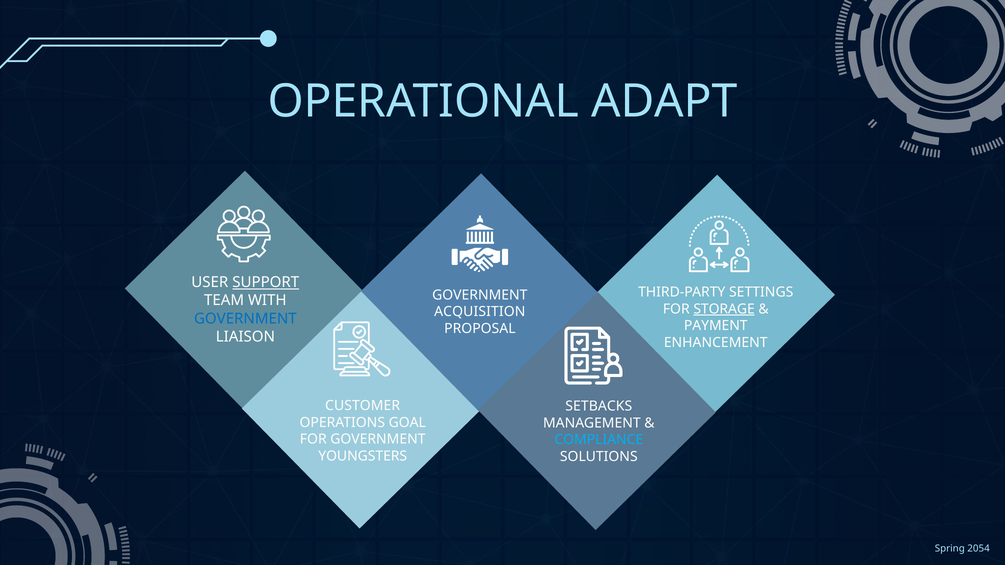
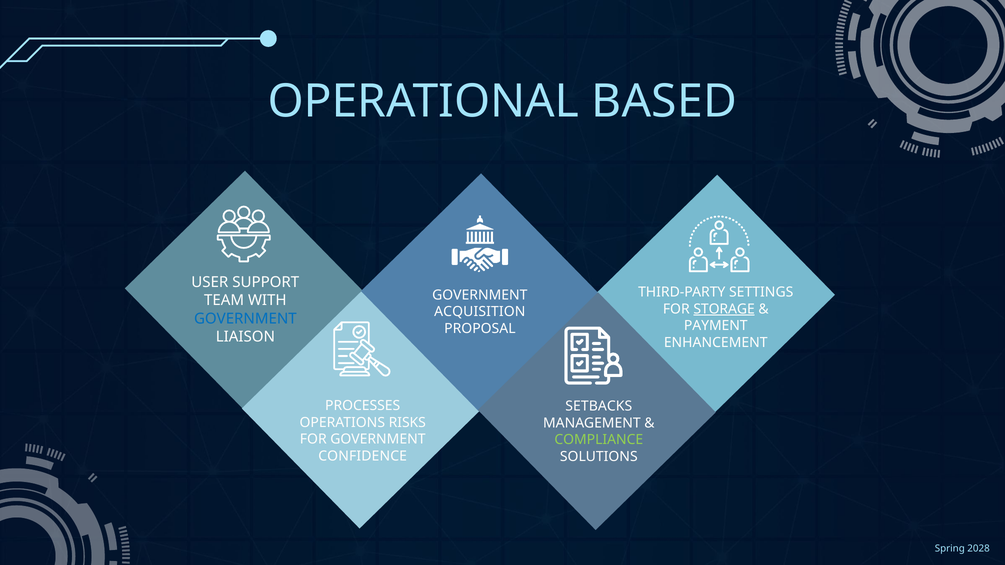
ADAPT: ADAPT -> BASED
SUPPORT underline: present -> none
CUSTOMER: CUSTOMER -> PROCESSES
GOAL: GOAL -> RISKS
COMPLIANCE colour: light blue -> light green
YOUNGSTERS: YOUNGSTERS -> CONFIDENCE
2054: 2054 -> 2028
